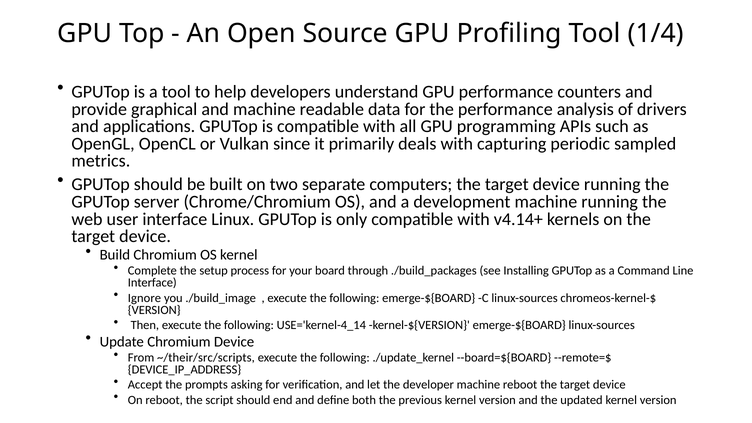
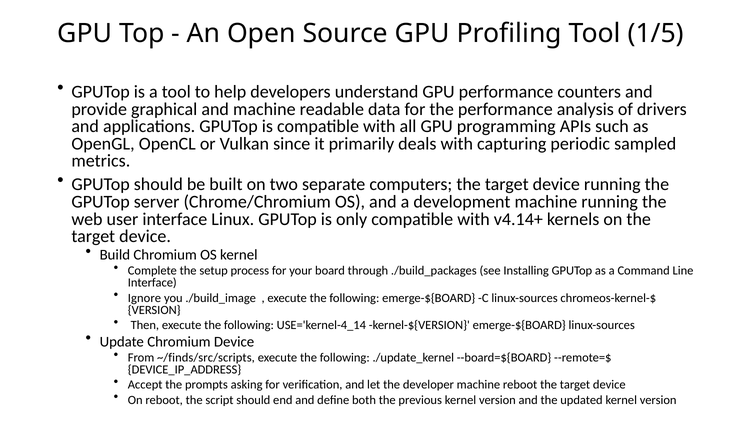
1/4: 1/4 -> 1/5
~/their/src/scripts: ~/their/src/scripts -> ~/finds/src/scripts
